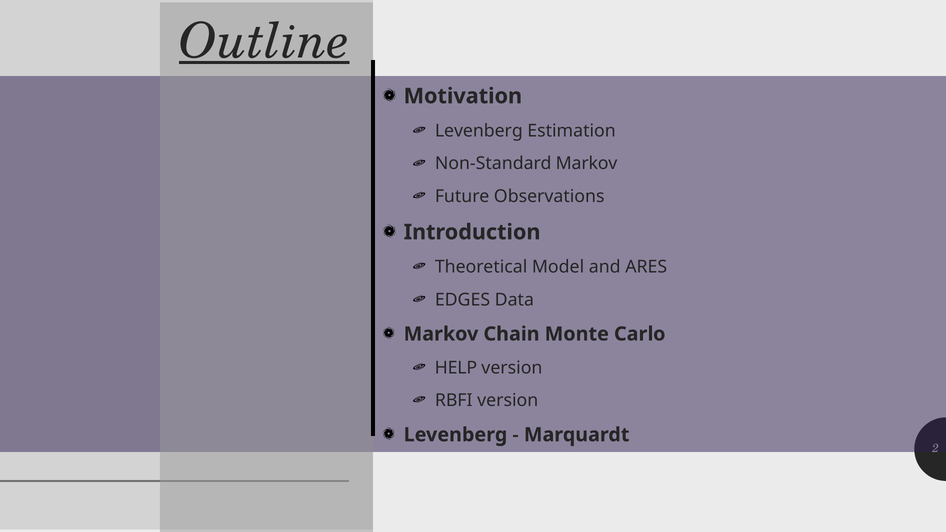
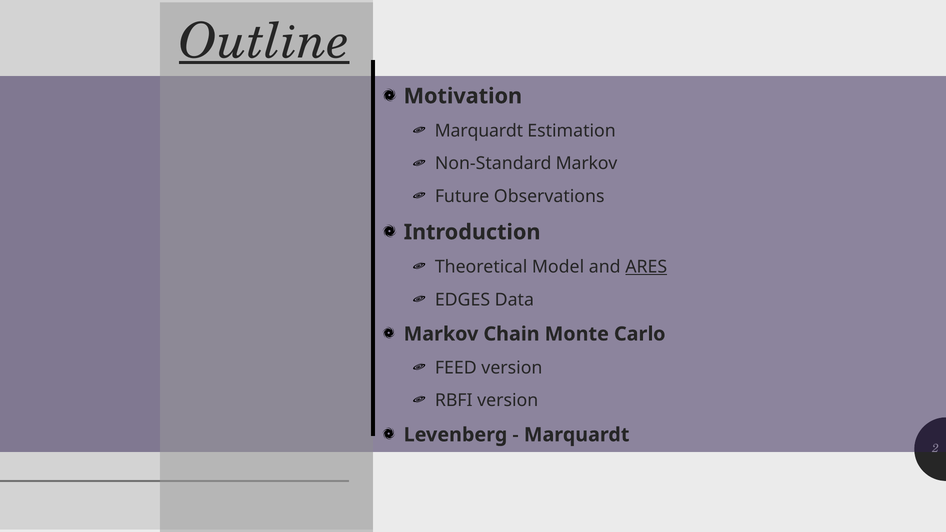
Levenberg at (479, 131): Levenberg -> Marquardt
ARES underline: none -> present
HELP: HELP -> FEED
